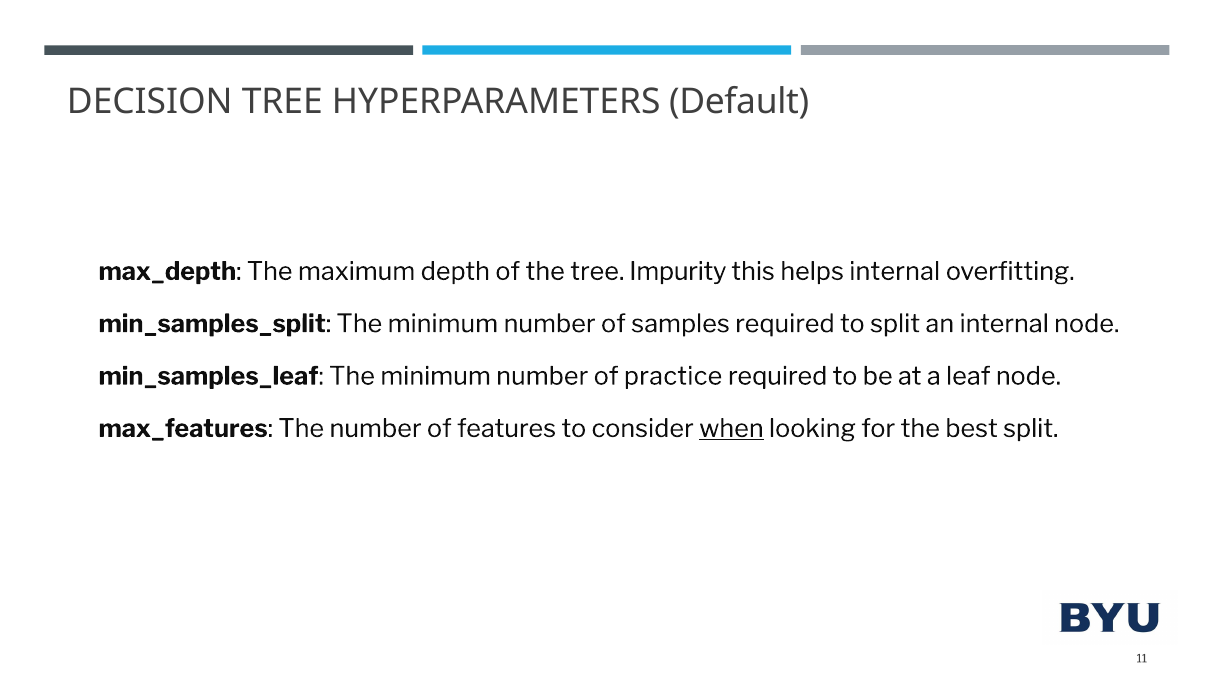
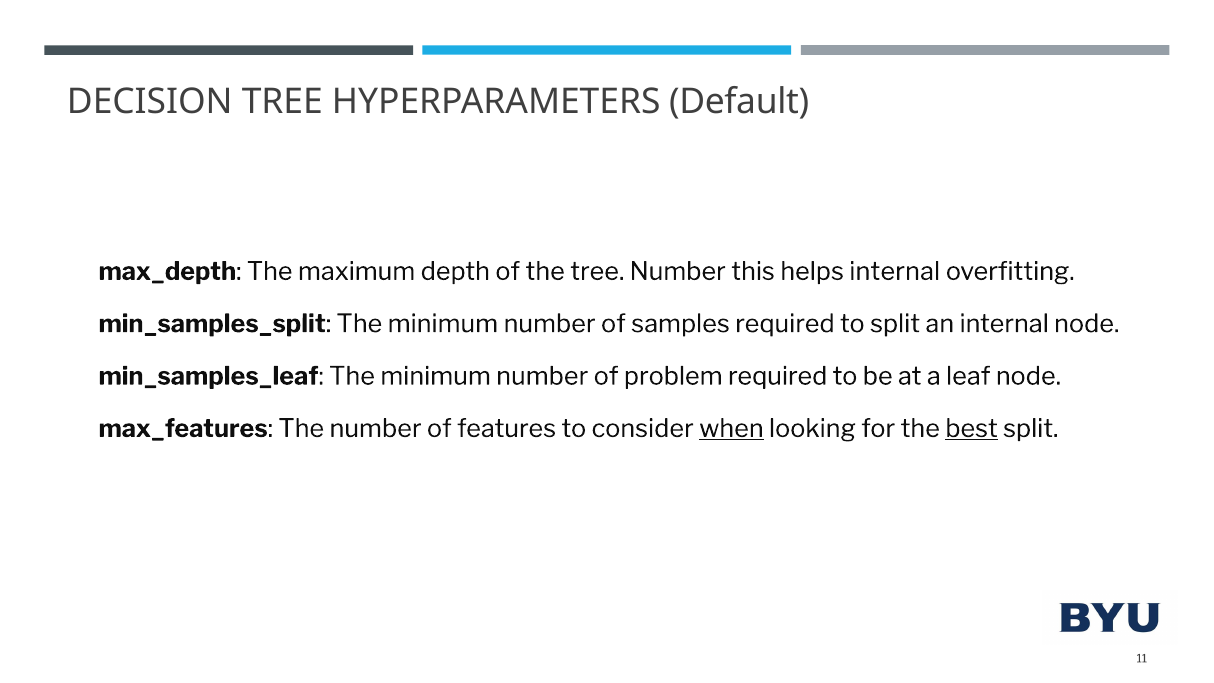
tree Impurity: Impurity -> Number
practice: practice -> problem
best underline: none -> present
